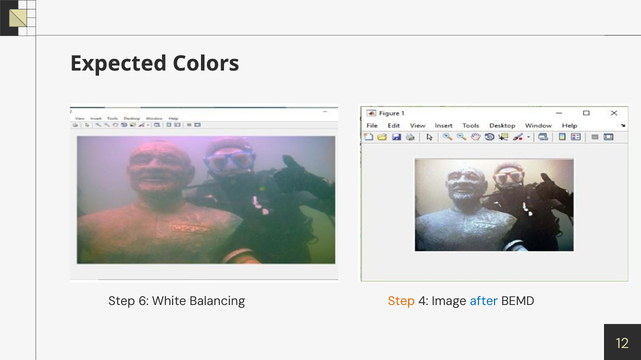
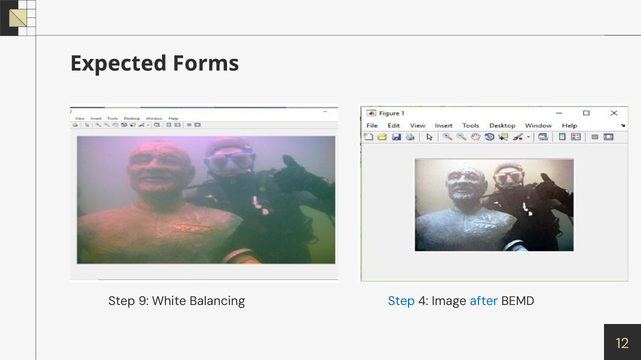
Colors: Colors -> Forms
6: 6 -> 9
Step at (401, 302) colour: orange -> blue
